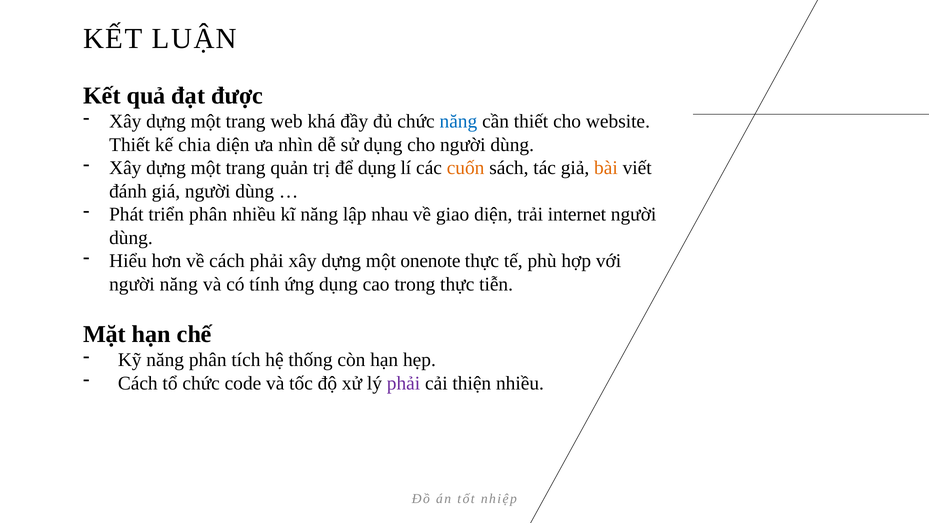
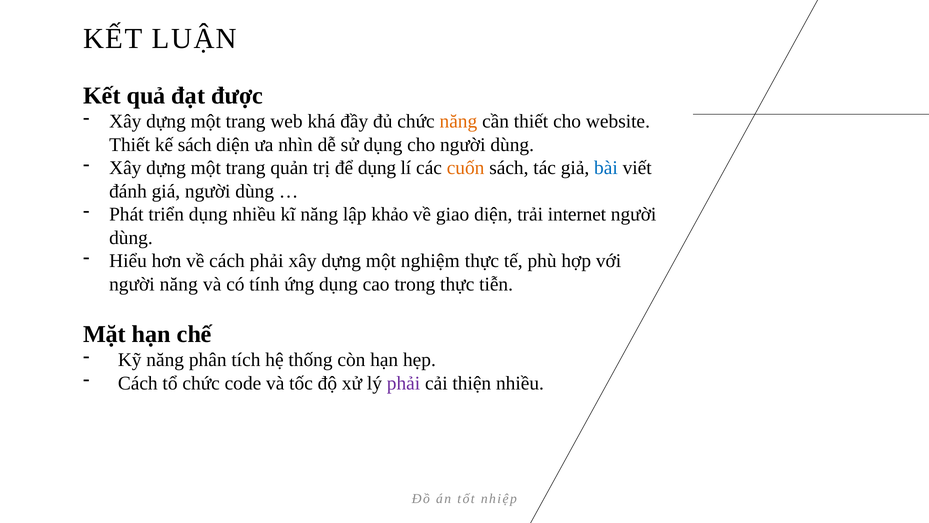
năng at (458, 121) colour: blue -> orange
kế chia: chia -> sách
bài colour: orange -> blue
triển phân: phân -> dụng
nhau: nhau -> khảo
onenote: onenote -> nghiệm
